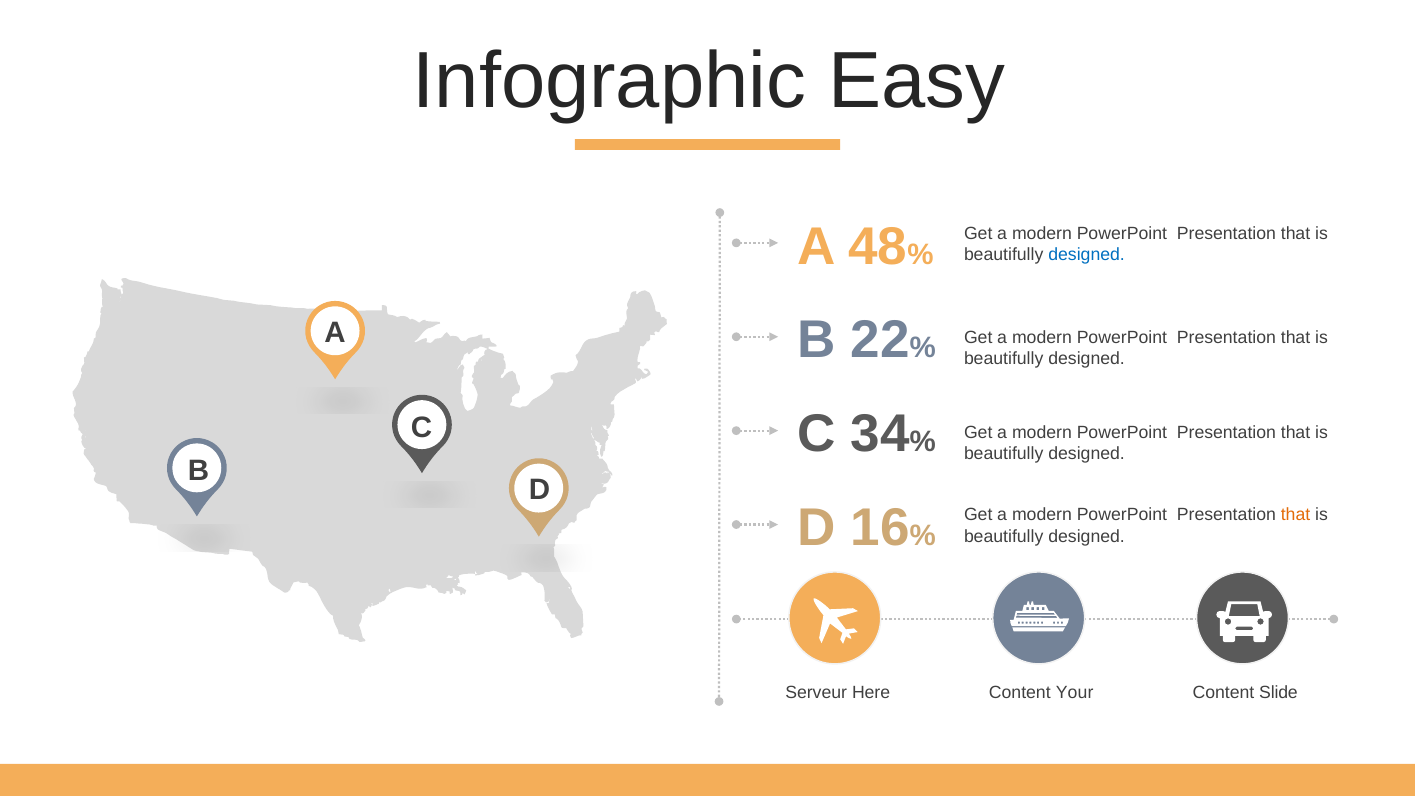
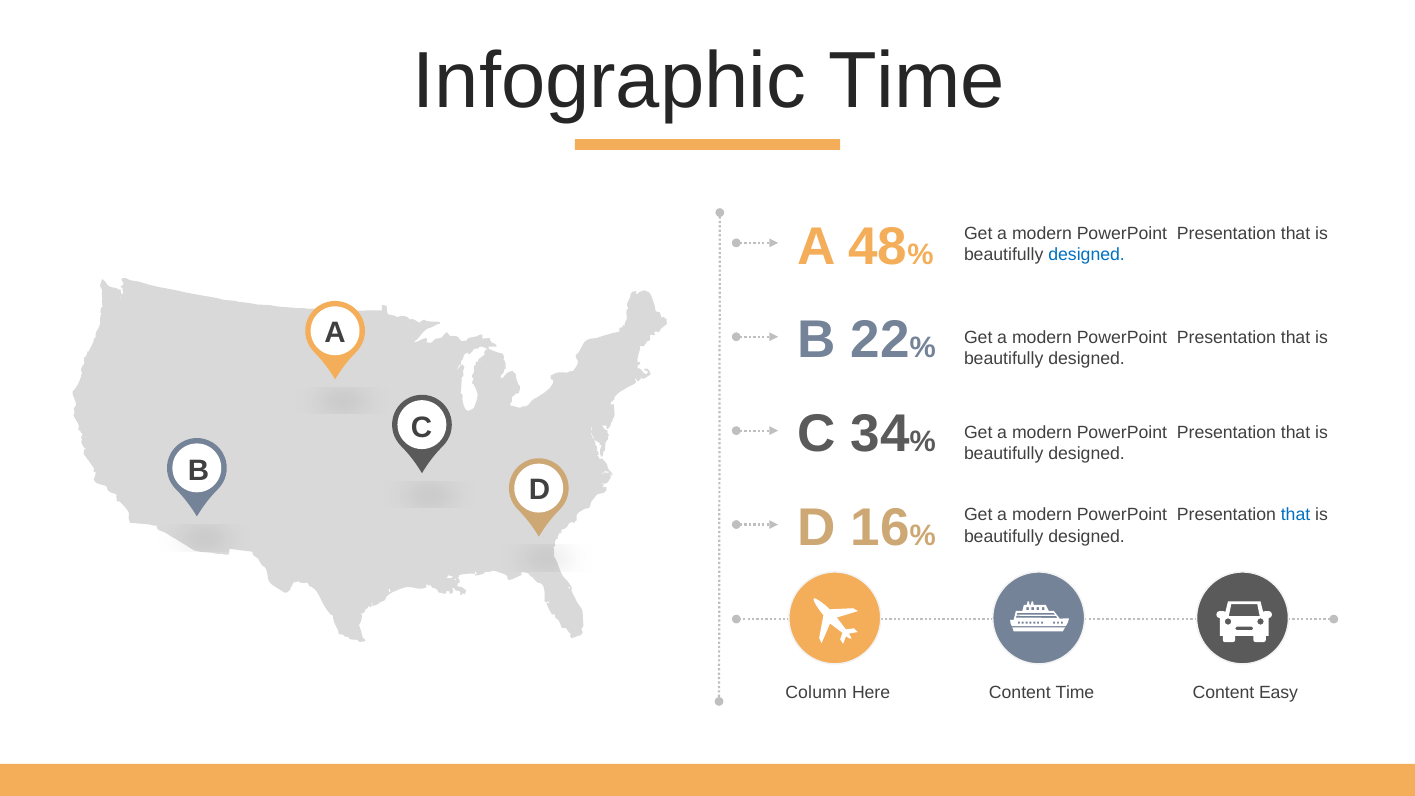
Infographic Easy: Easy -> Time
that at (1296, 515) colour: orange -> blue
Serveur: Serveur -> Column
Content Your: Your -> Time
Slide: Slide -> Easy
